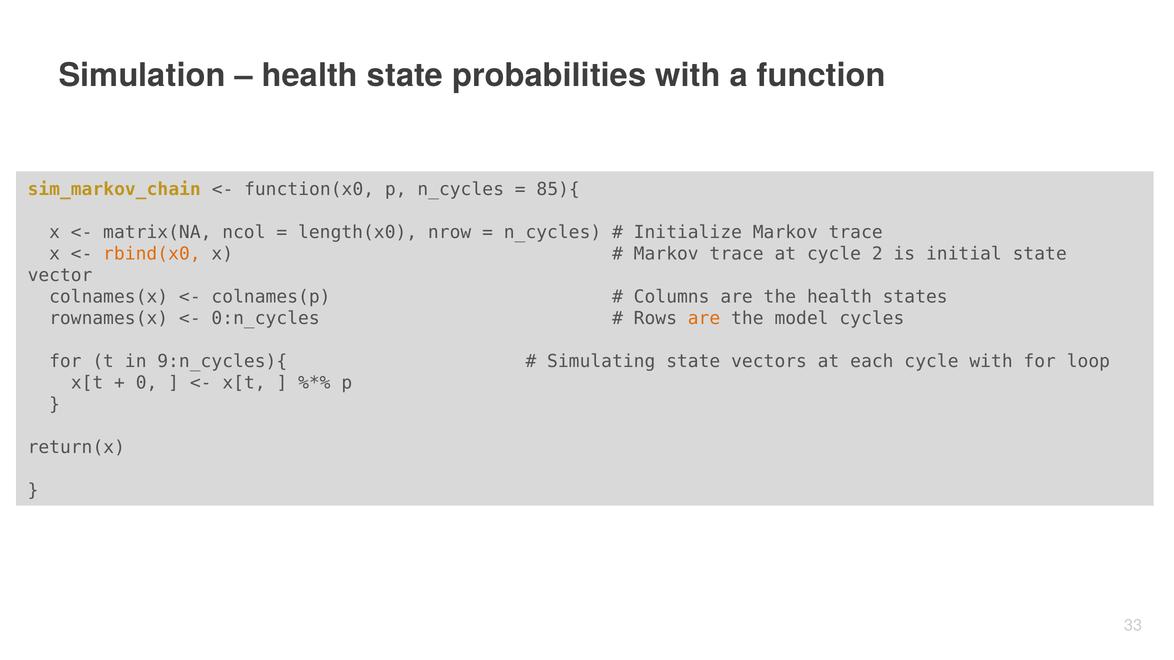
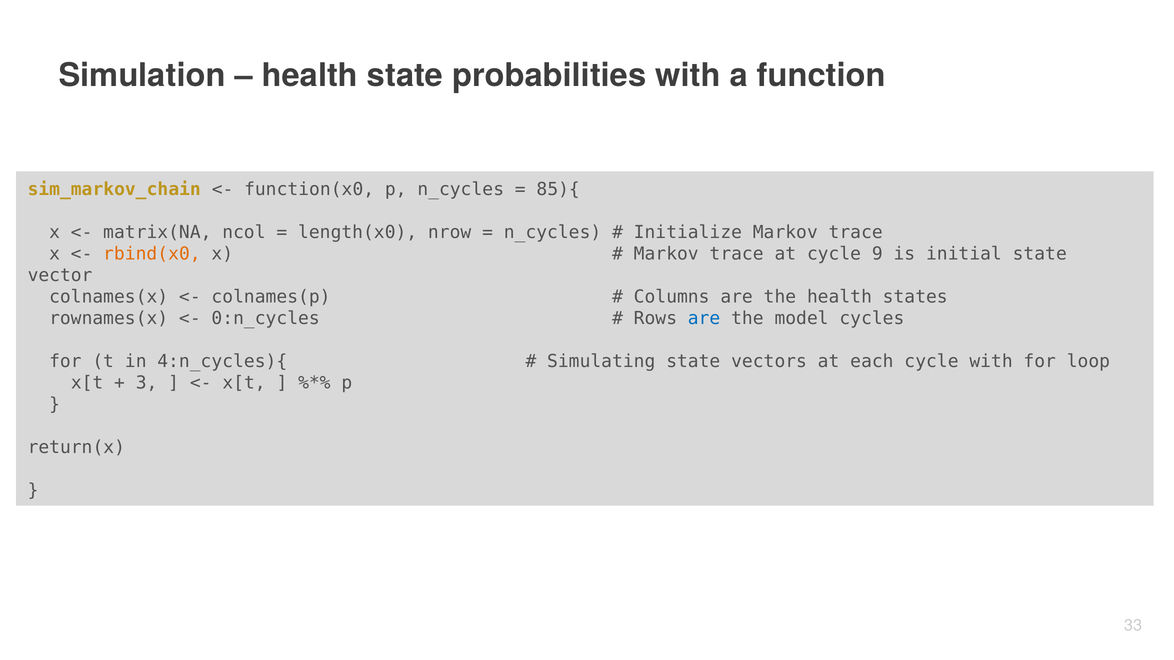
2: 2 -> 9
are at (704, 318) colour: orange -> blue
9:n_cycles){: 9:n_cycles){ -> 4:n_cycles){
0: 0 -> 3
